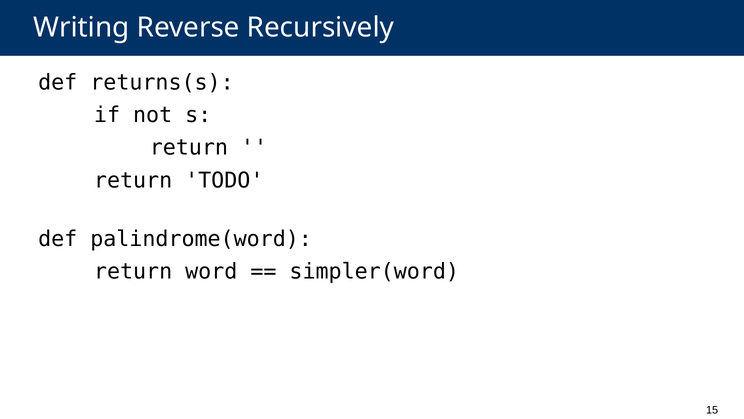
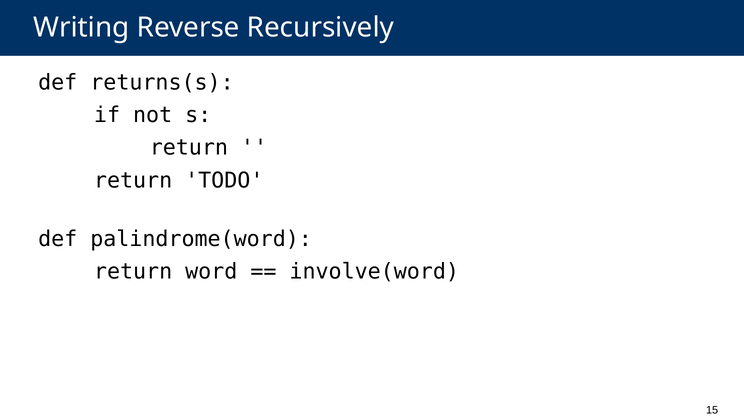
simpler(word: simpler(word -> involve(word
